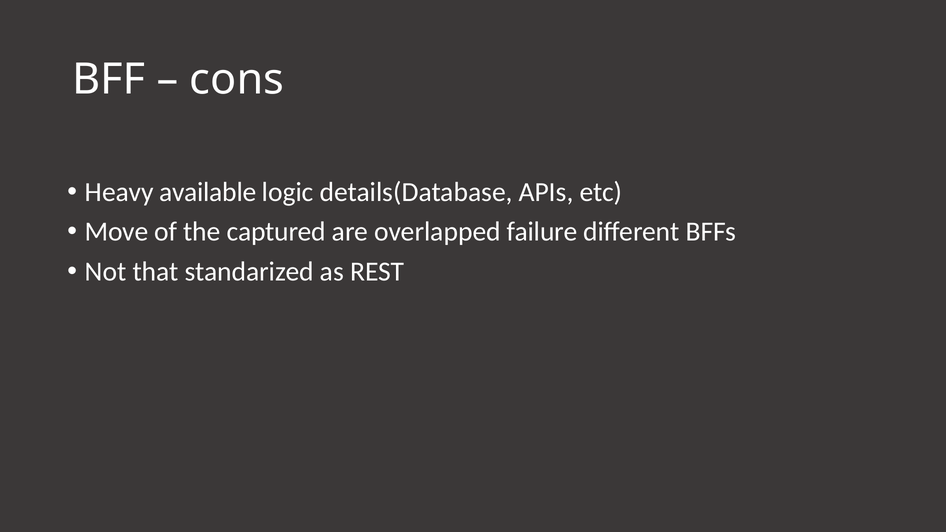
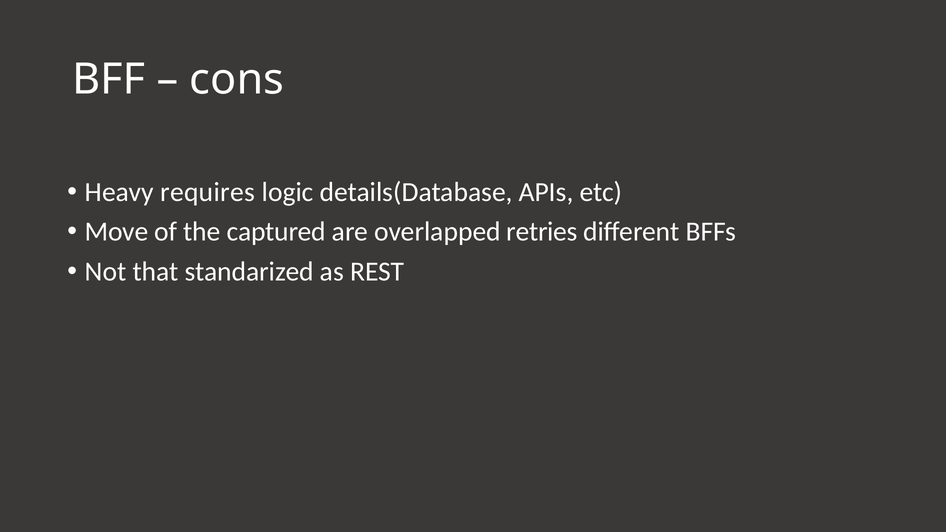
available: available -> requires
failure: failure -> retries
